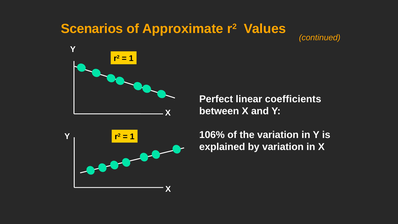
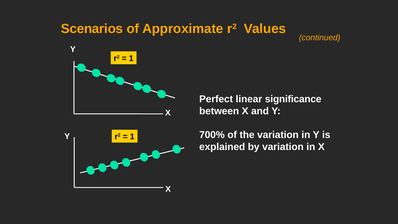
coefficients: coefficients -> significance
106%: 106% -> 700%
